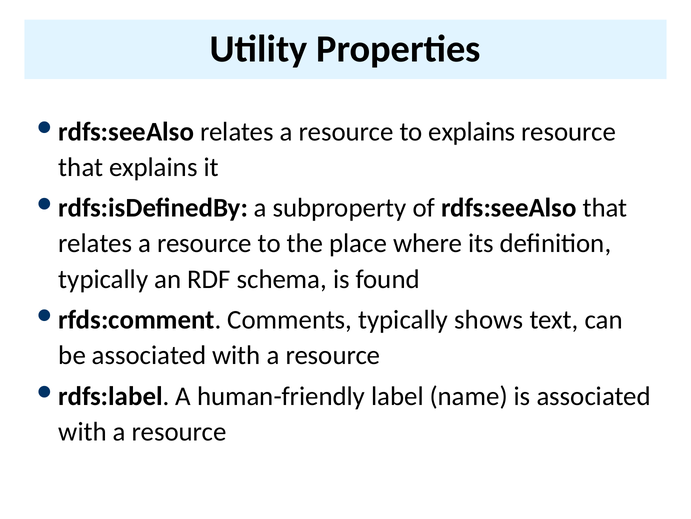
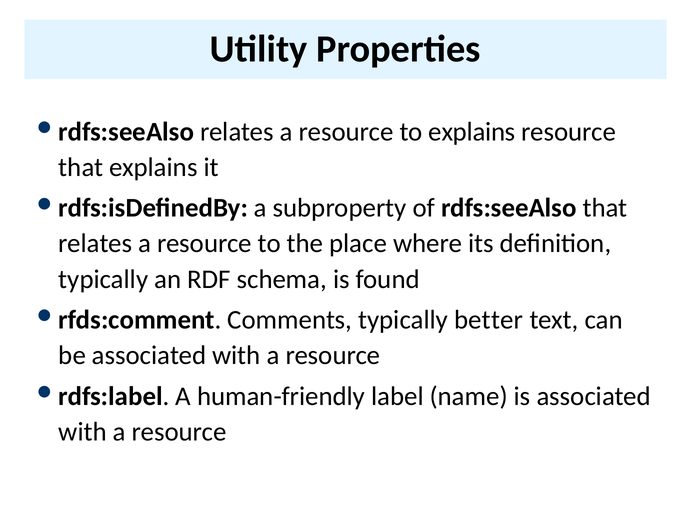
shows: shows -> better
